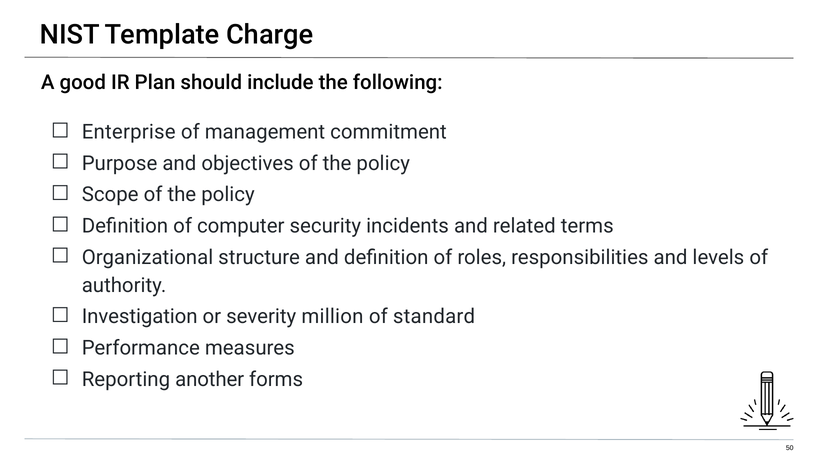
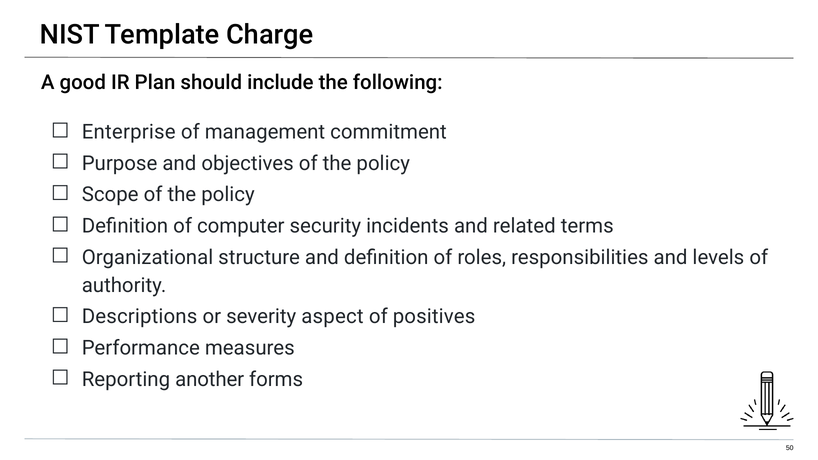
Investigation: Investigation -> Descriptions
million: million -> aspect
standard: standard -> positives
